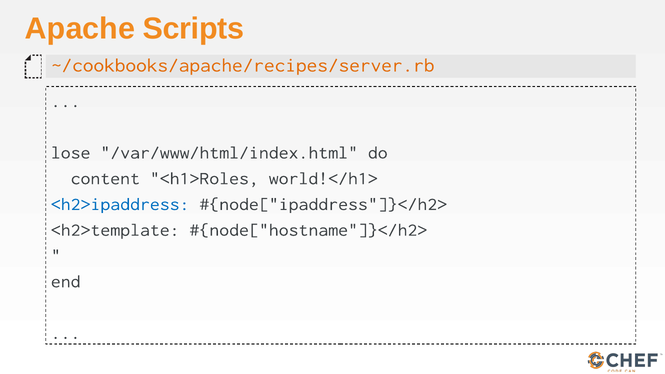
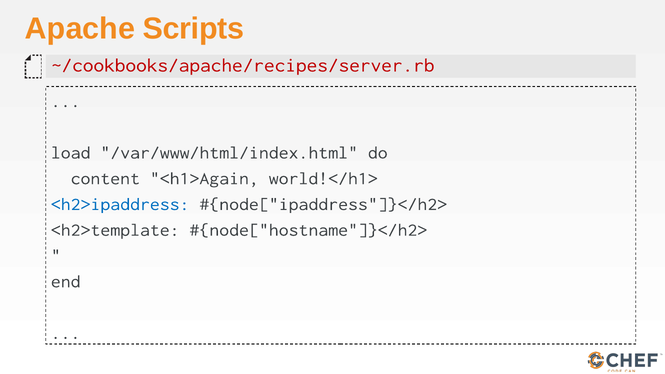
~/cookbooks/apache/recipes/server.rb colour: orange -> red
lose: lose -> load
<h1>Roles: <h1>Roles -> <h1>Again
